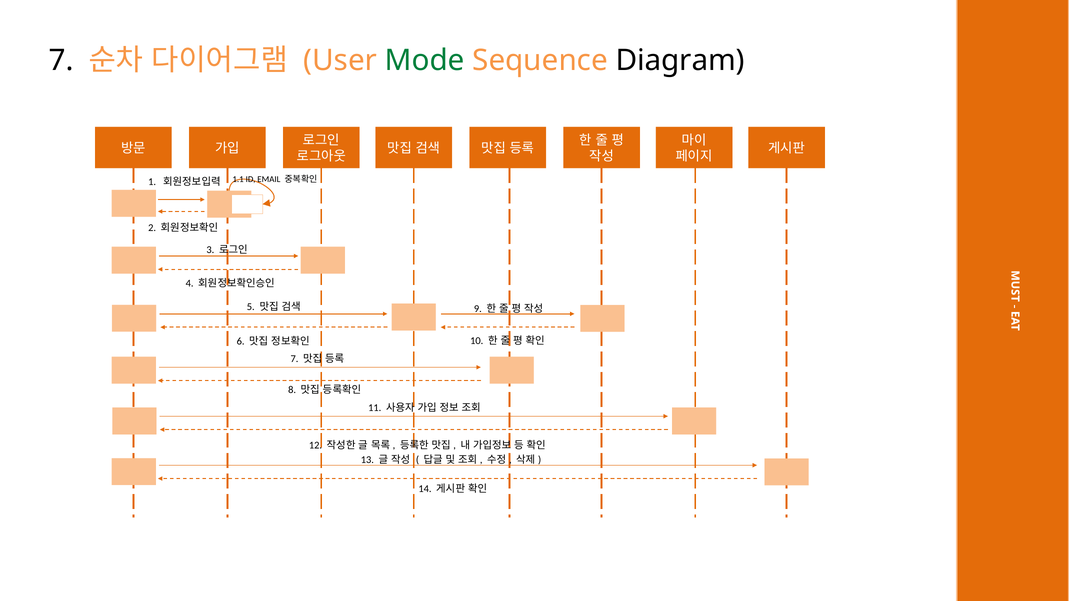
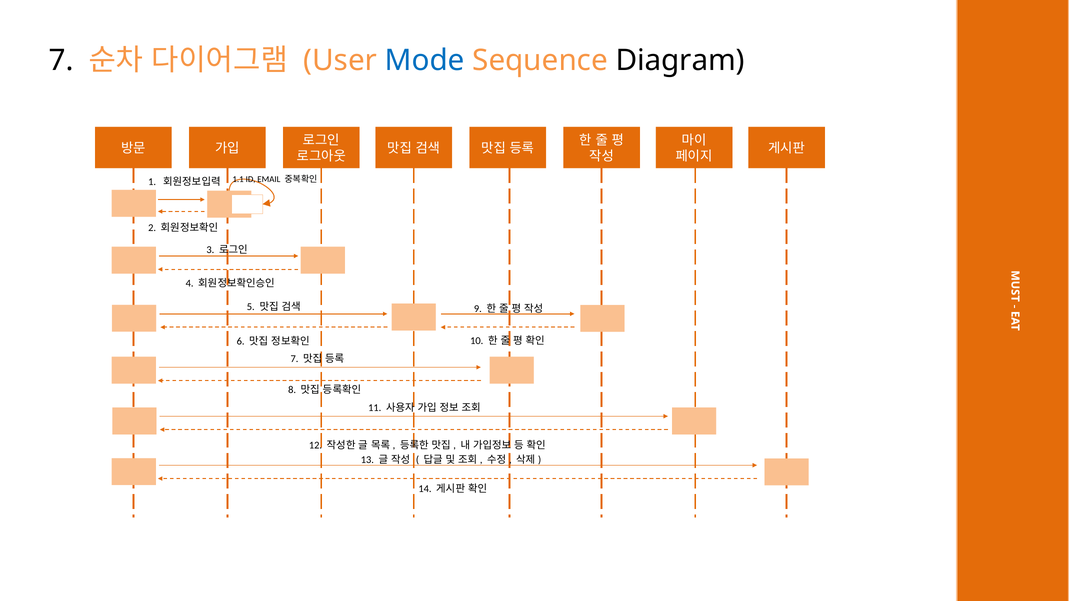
Mode colour: green -> blue
